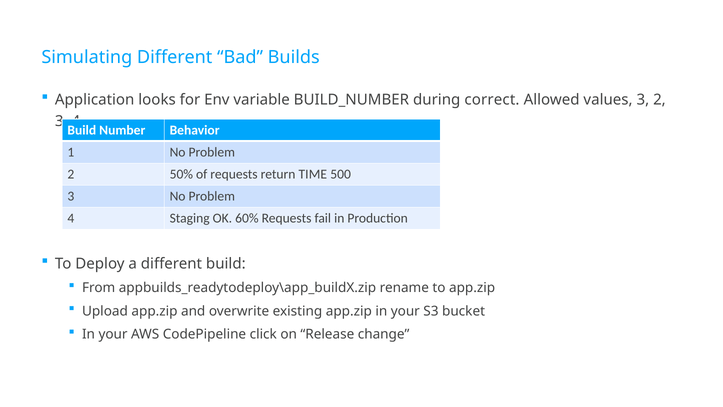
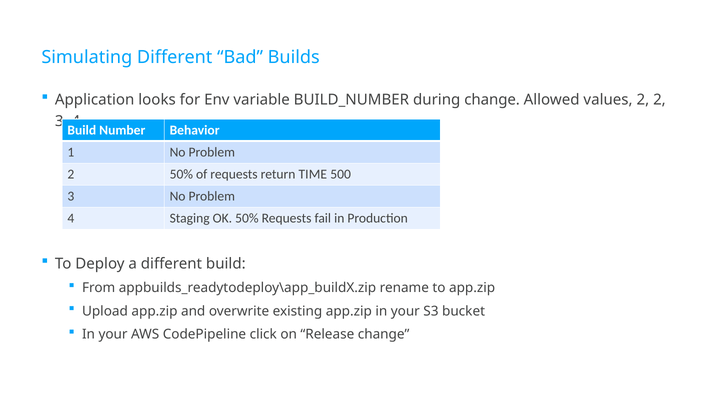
during correct: correct -> change
values 3: 3 -> 2
OK 60%: 60% -> 50%
